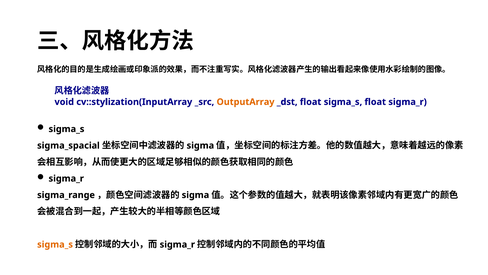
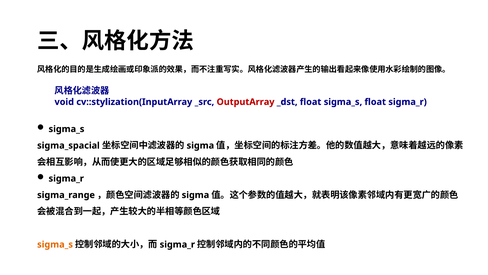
OutputArray colour: orange -> red
